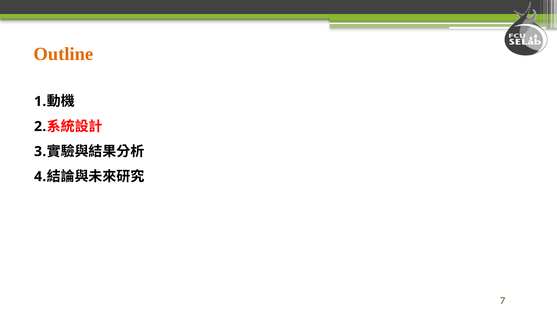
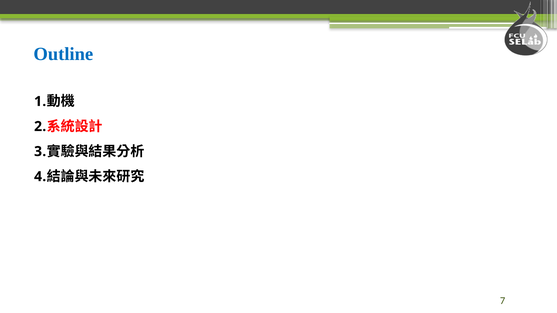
Outline colour: orange -> blue
